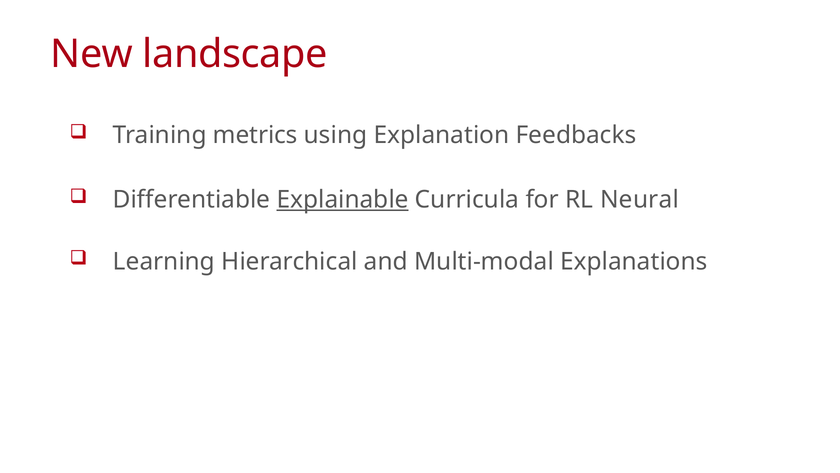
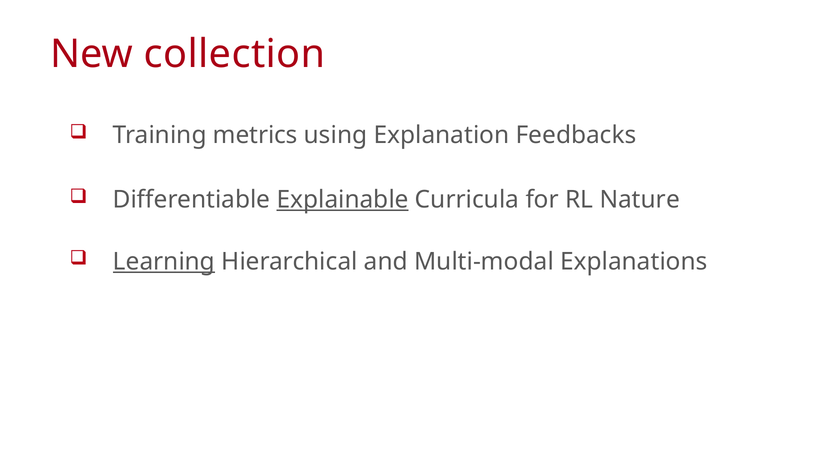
landscape: landscape -> collection
Neural: Neural -> Nature
Learning underline: none -> present
